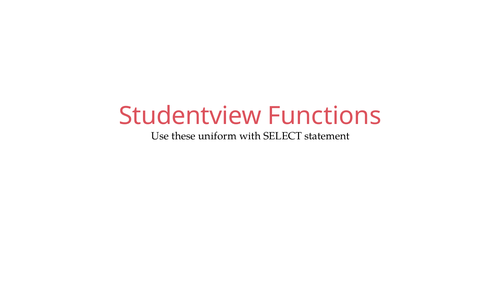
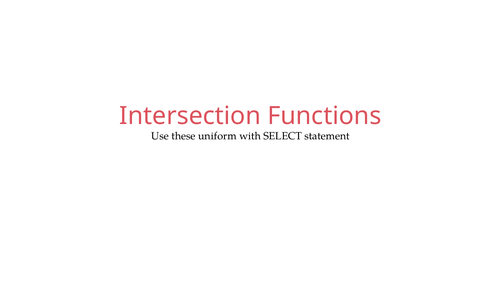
Studentview: Studentview -> Intersection
